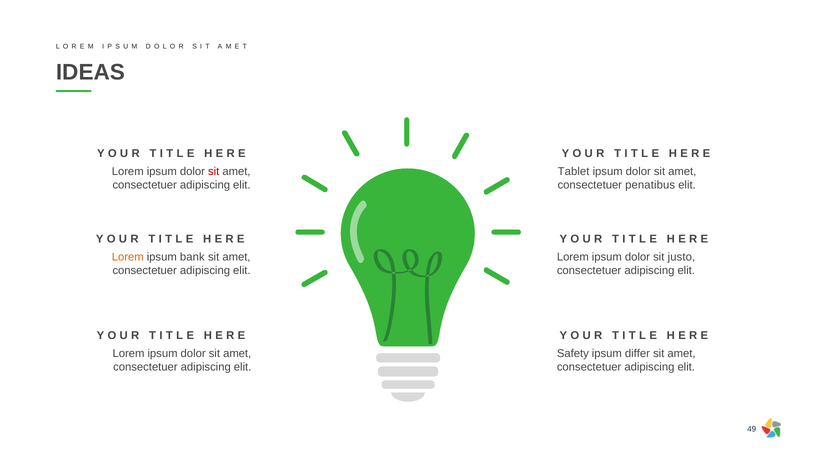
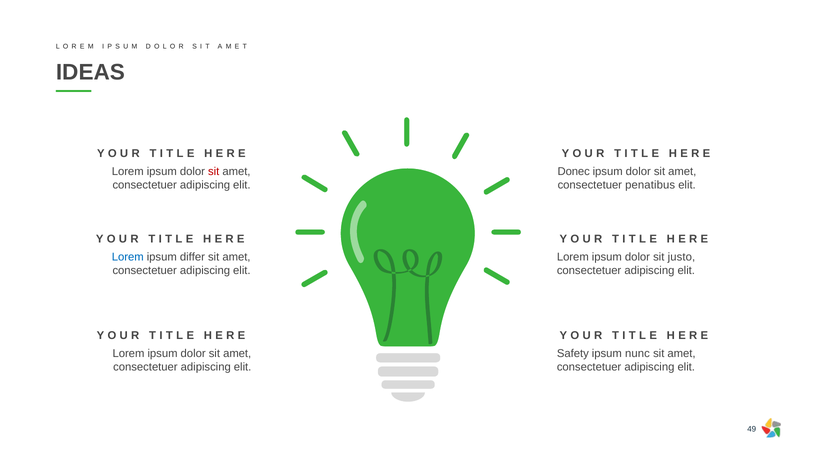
Tablet: Tablet -> Donec
Lorem at (128, 257) colour: orange -> blue
bank: bank -> differ
differ: differ -> nunc
